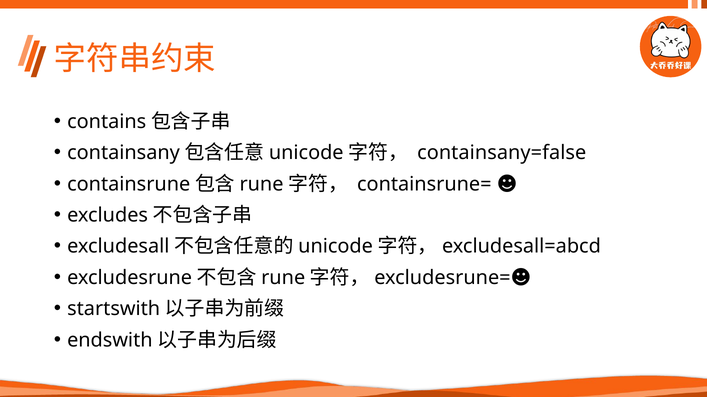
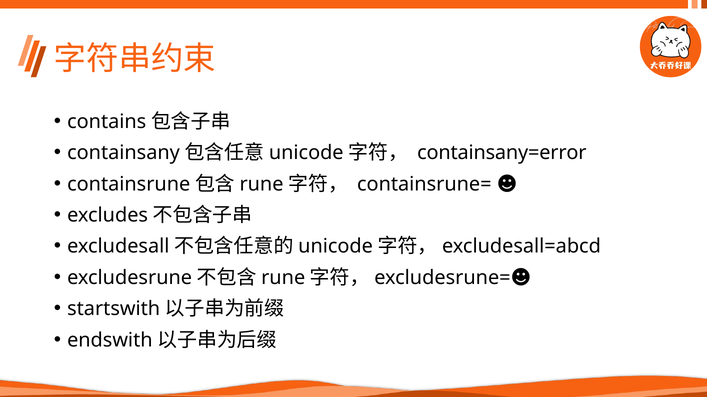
containsany=false: containsany=false -> containsany=error
